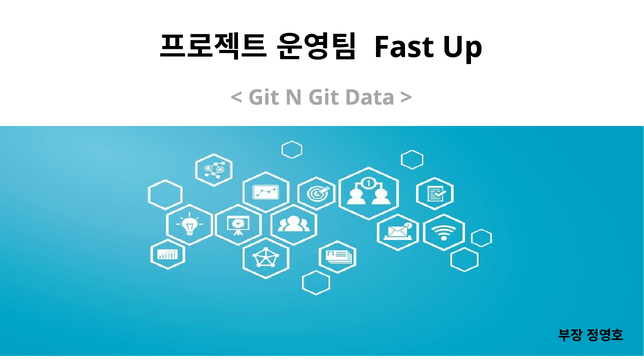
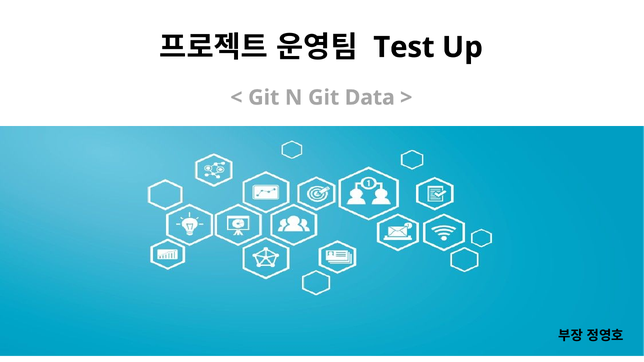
Fast: Fast -> Test
